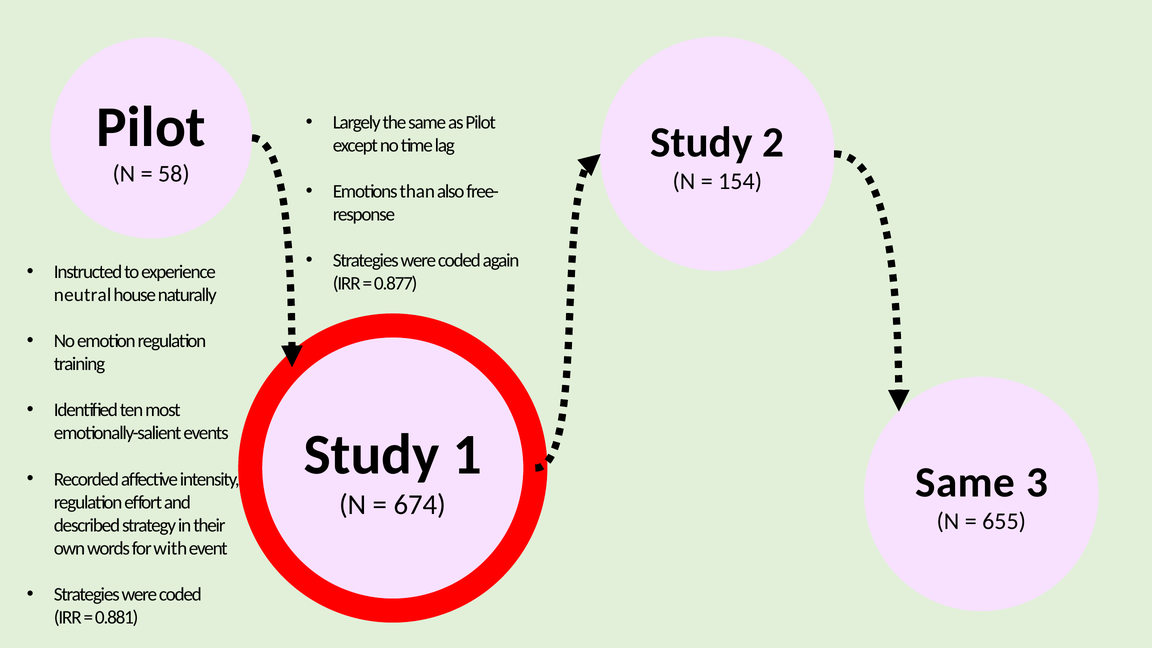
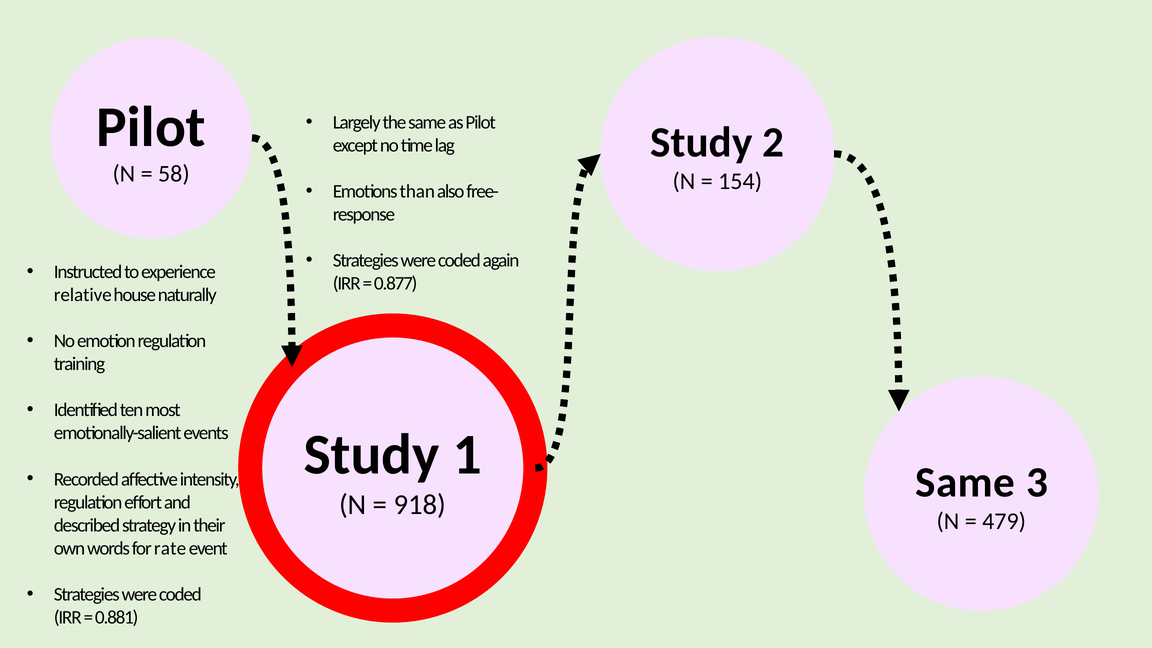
neutral: neutral -> relative
674: 674 -> 918
655: 655 -> 479
with: with -> rate
